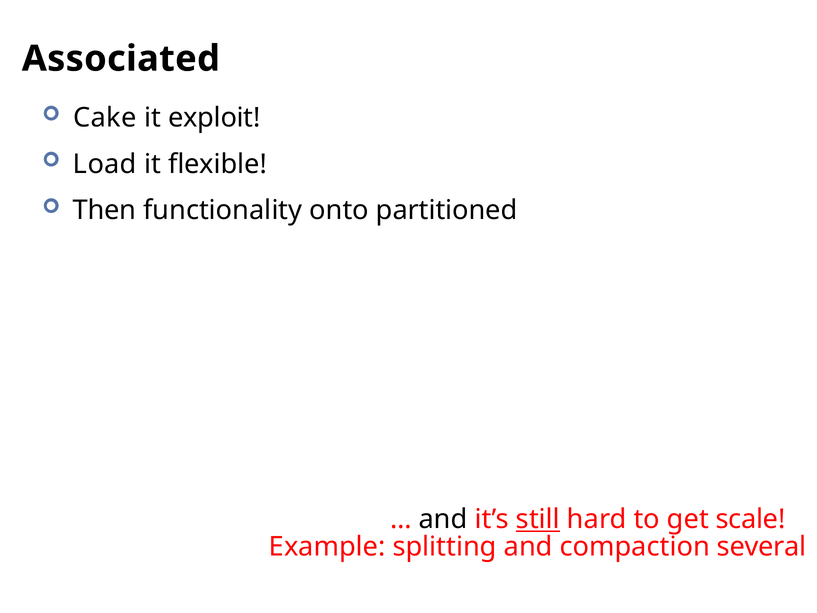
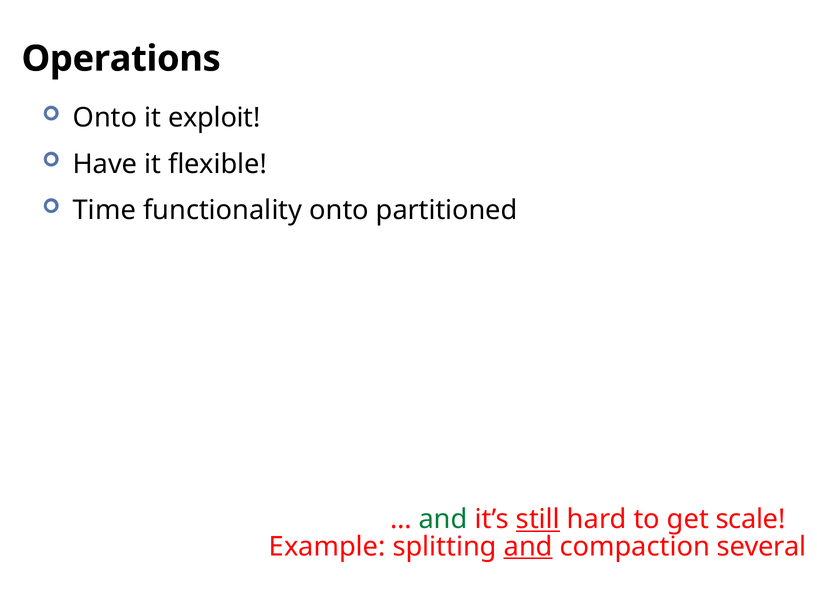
Associated: Associated -> Operations
Cake at (105, 118): Cake -> Onto
Load: Load -> Have
Then: Then -> Time
and at (443, 519) colour: black -> green
and at (528, 546) underline: none -> present
